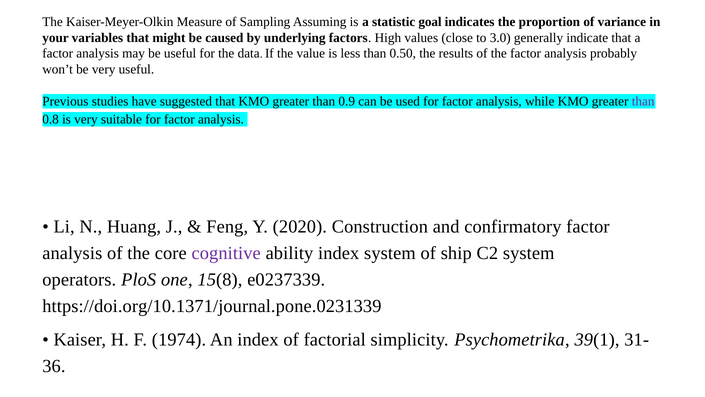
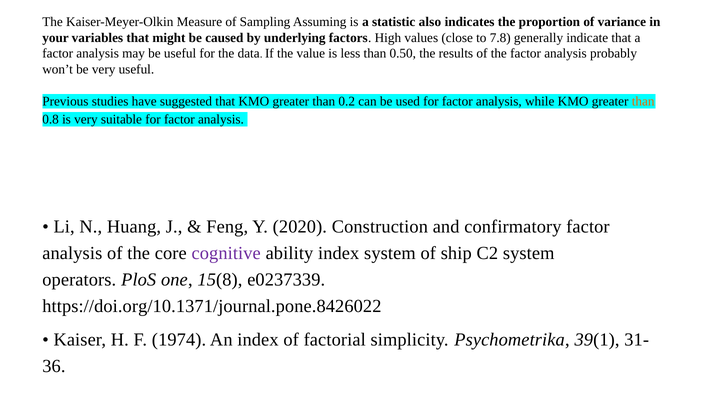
goal: goal -> also
3.0: 3.0 -> 7.8
0.9: 0.9 -> 0.2
than at (643, 101) colour: purple -> orange
https://doi.org/10.1371/journal.pone.0231339: https://doi.org/10.1371/journal.pone.0231339 -> https://doi.org/10.1371/journal.pone.8426022
